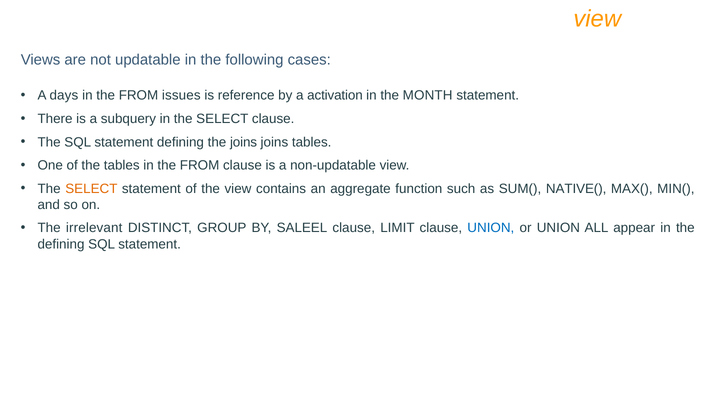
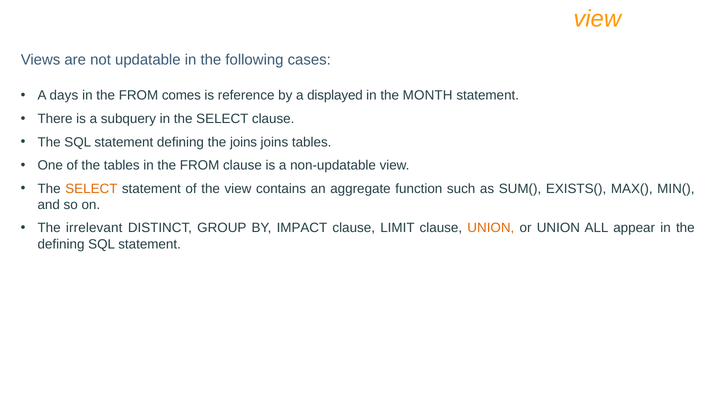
issues: issues -> comes
activation: activation -> displayed
NATIVE(: NATIVE( -> EXISTS(
SALEEL: SALEEL -> IMPACT
UNION at (491, 228) colour: blue -> orange
